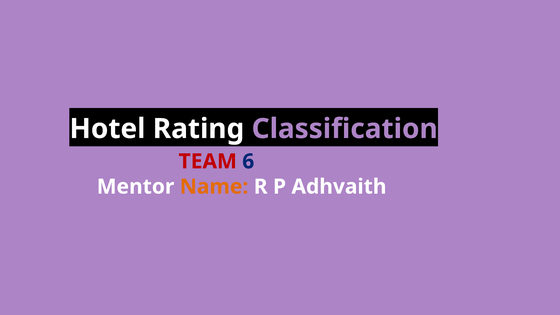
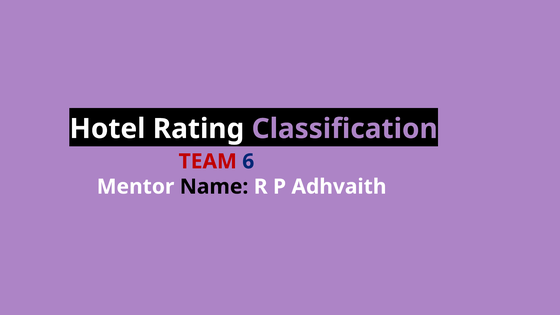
Name colour: orange -> black
